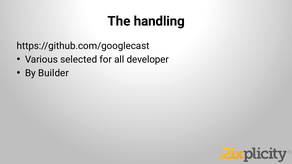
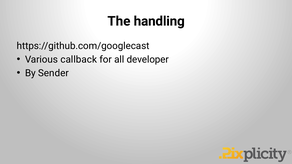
selected: selected -> callback
Builder: Builder -> Sender
